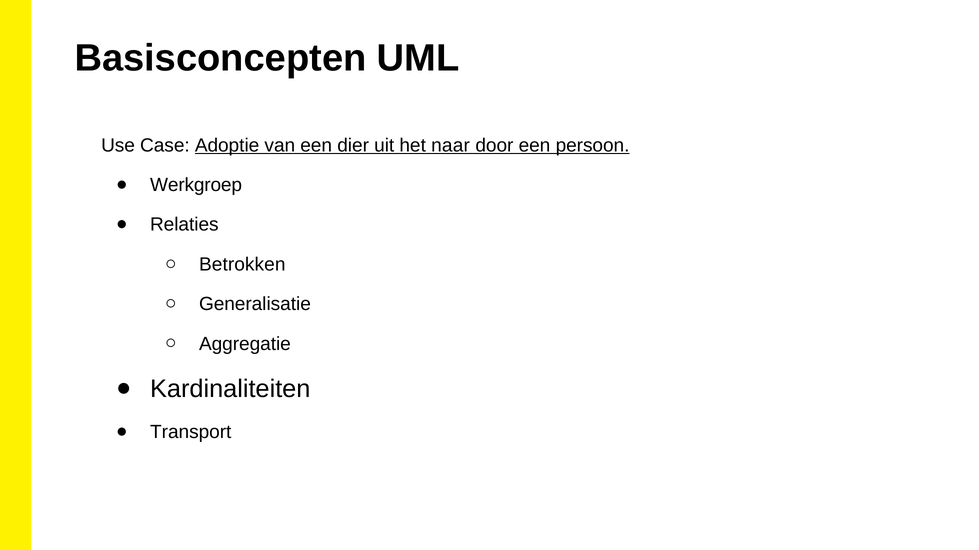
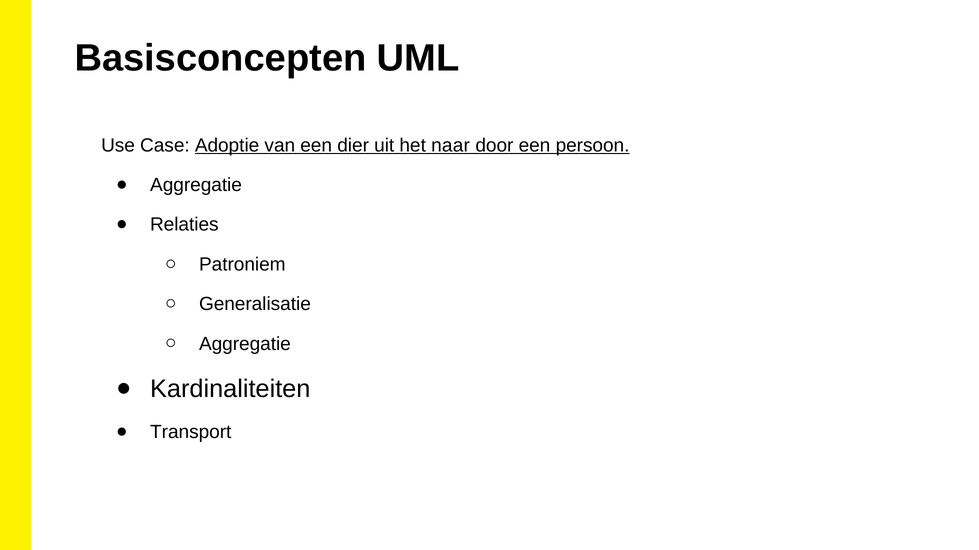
Werkgroep at (196, 185): Werkgroep -> Aggregatie
Betrokken: Betrokken -> Patroniem
